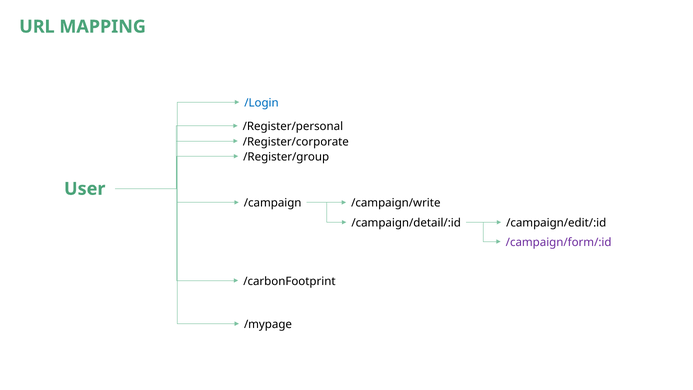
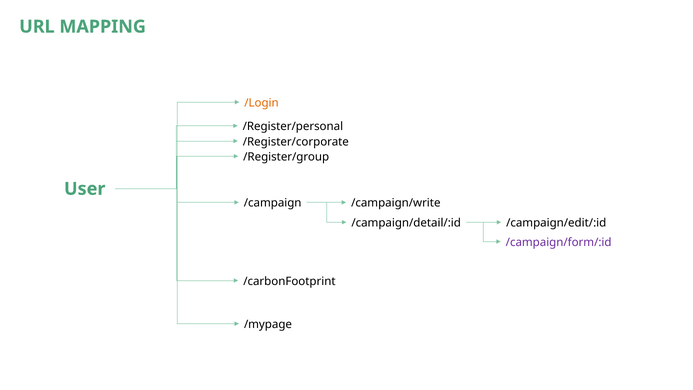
/Login colour: blue -> orange
